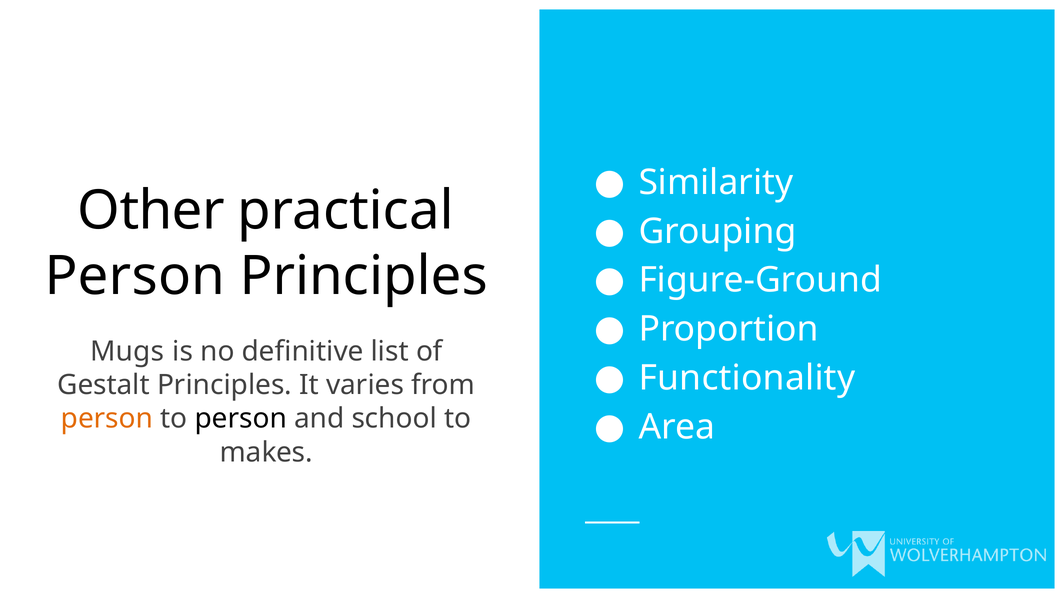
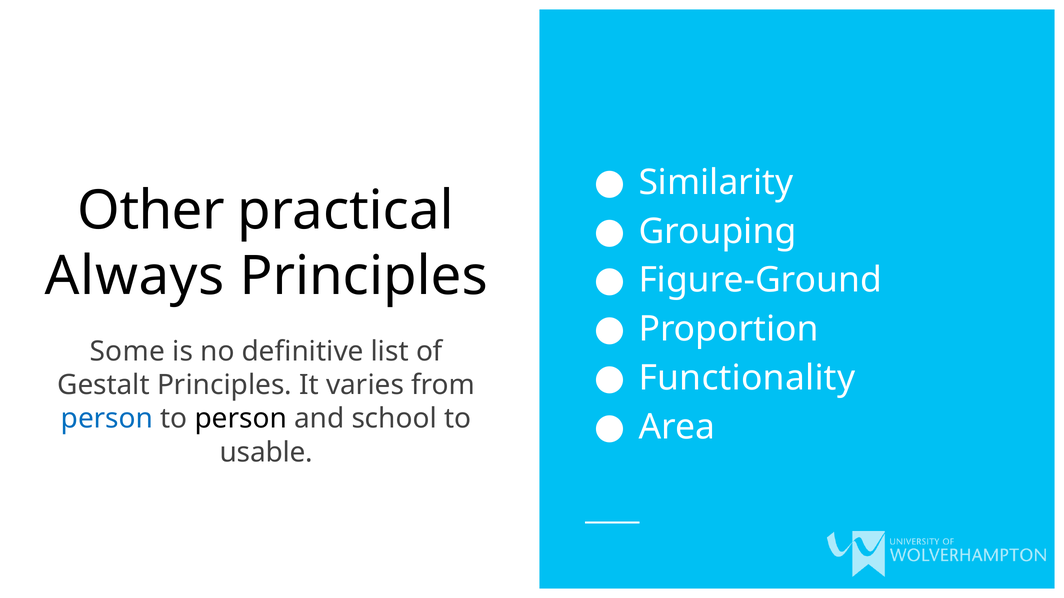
Person at (135, 276): Person -> Always
Mugs: Mugs -> Some
person at (107, 419) colour: orange -> blue
makes: makes -> usable
